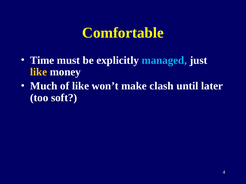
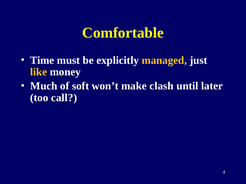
managed colour: light blue -> yellow
of like: like -> soft
soft: soft -> call
